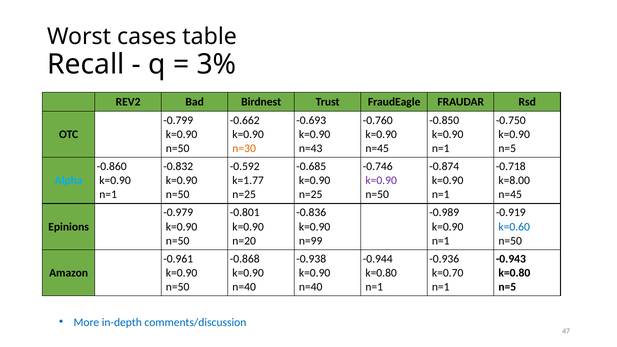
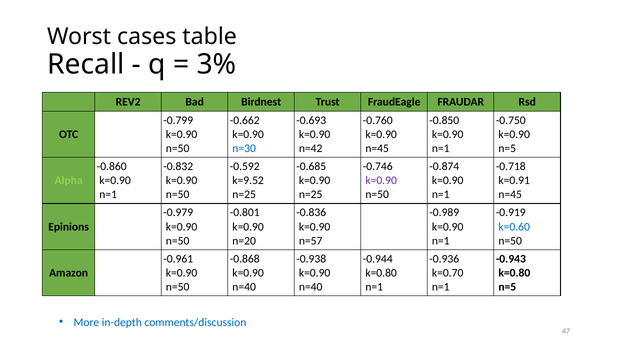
n=30 colour: orange -> blue
n=43: n=43 -> n=42
Alpha colour: light blue -> light green
k=1.77: k=1.77 -> k=9.52
k=8.00: k=8.00 -> k=0.91
n=99: n=99 -> n=57
